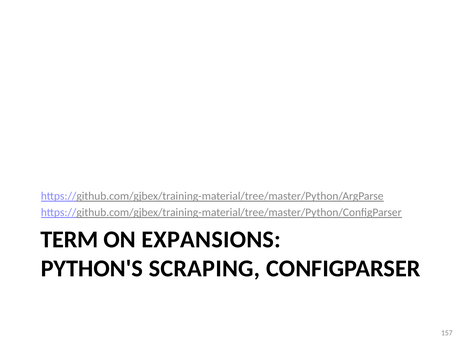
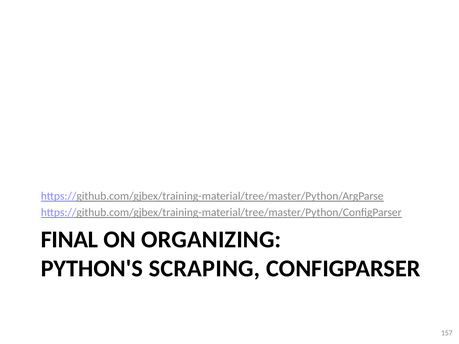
TERM: TERM -> FINAL
EXPANSIONS: EXPANSIONS -> ORGANIZING
